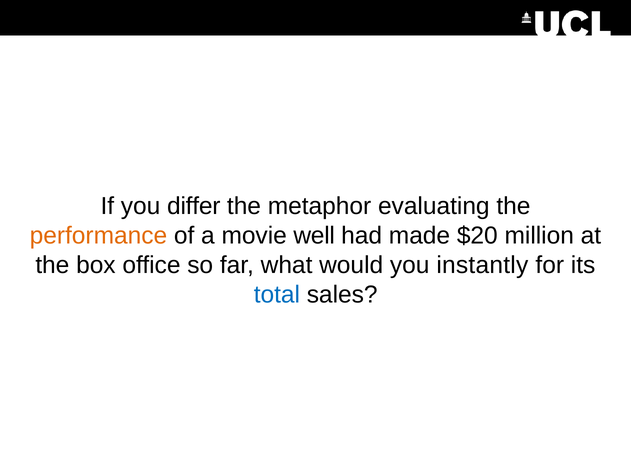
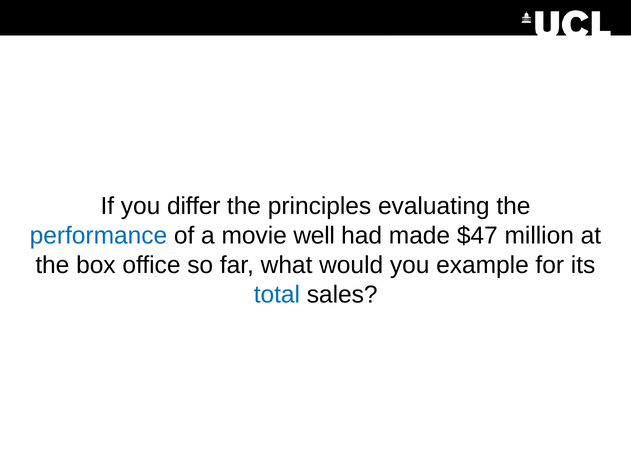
metaphor: metaphor -> principles
performance colour: orange -> blue
$20: $20 -> $47
instantly: instantly -> example
